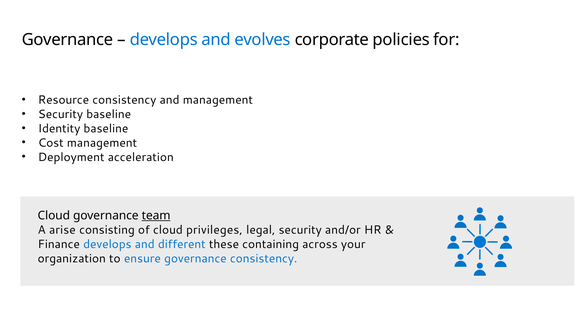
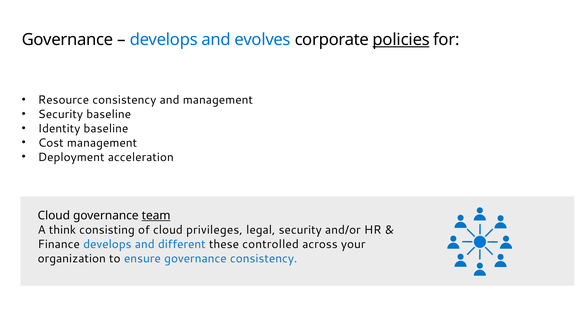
policies underline: none -> present
arise: arise -> think
containing: containing -> controlled
